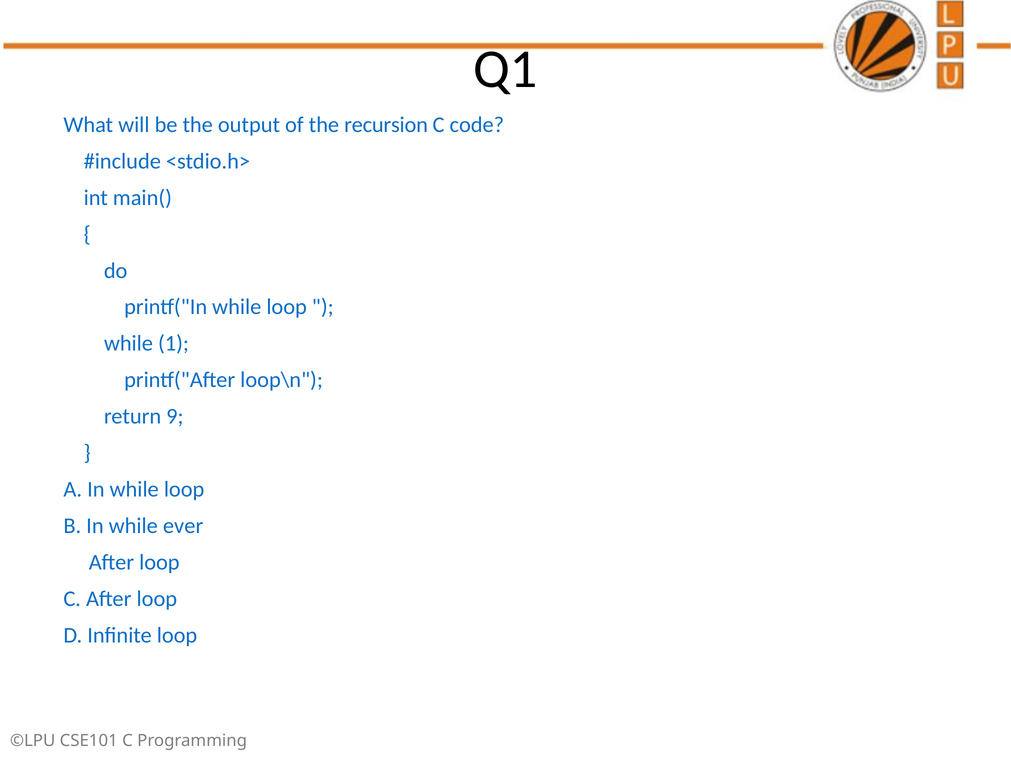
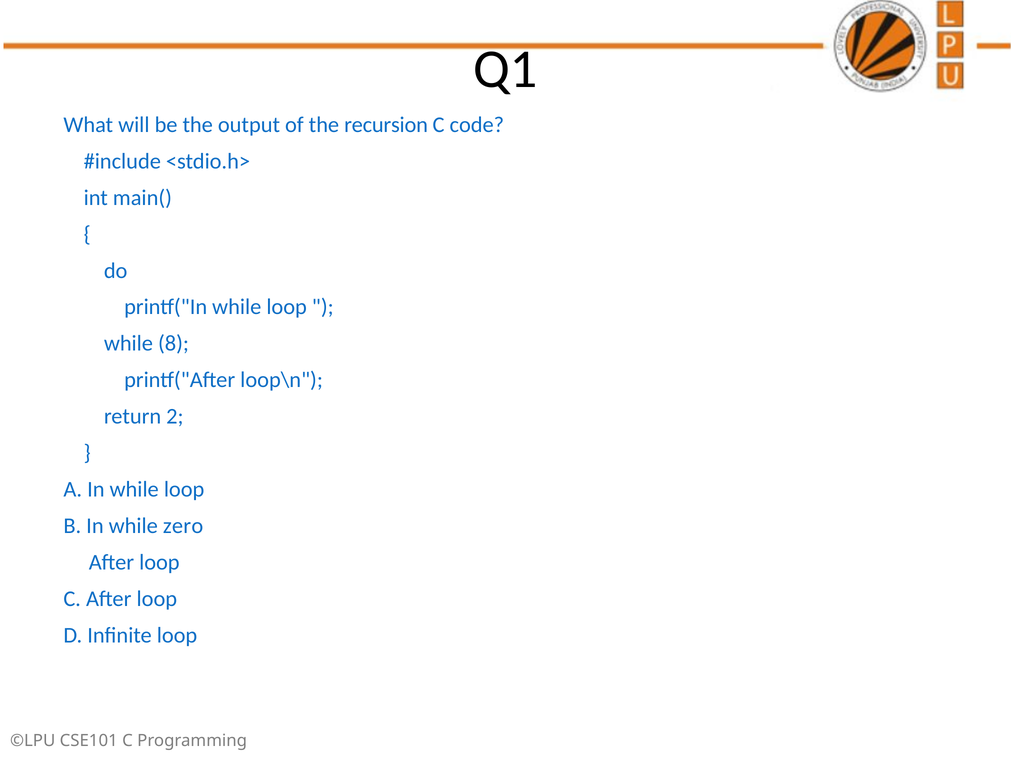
1: 1 -> 8
9: 9 -> 2
ever: ever -> zero
